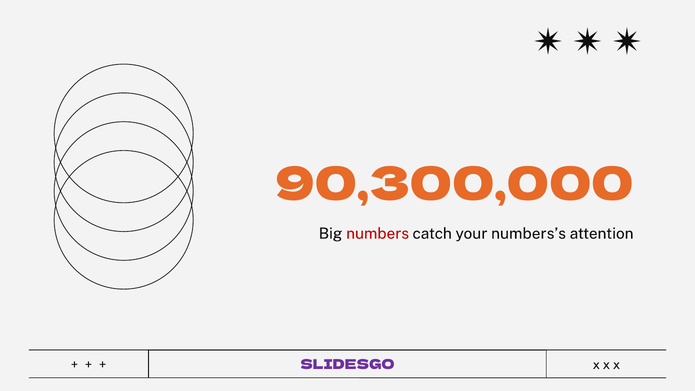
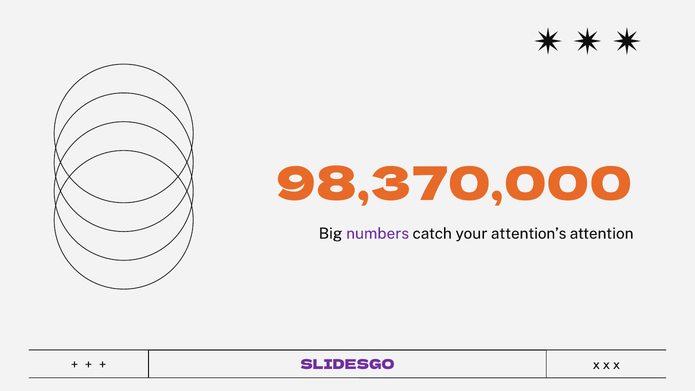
90,300,000: 90,300,000 -> 98,370,000
numbers colour: red -> purple
numbers’s: numbers’s -> attention’s
